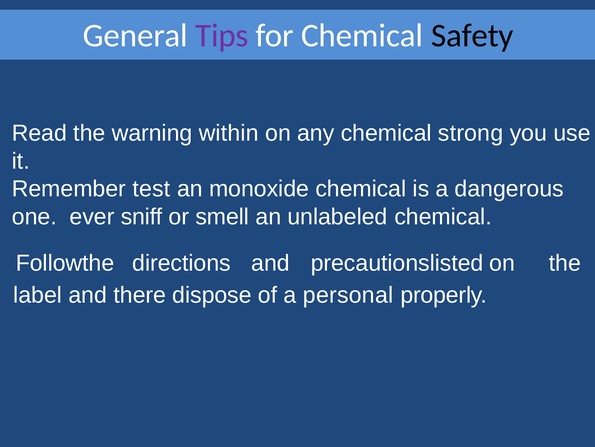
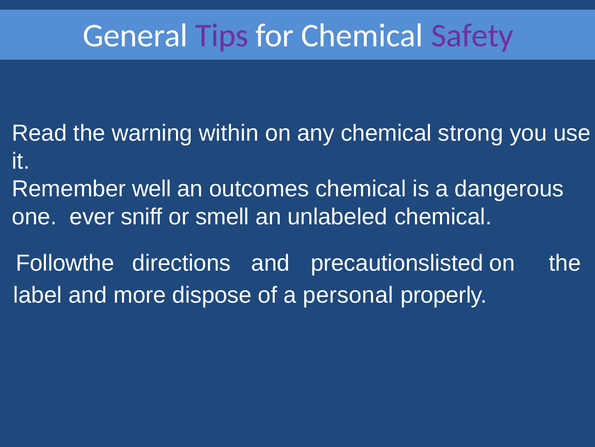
Safety colour: black -> purple
test: test -> well
monoxide: monoxide -> outcomes
there: there -> more
